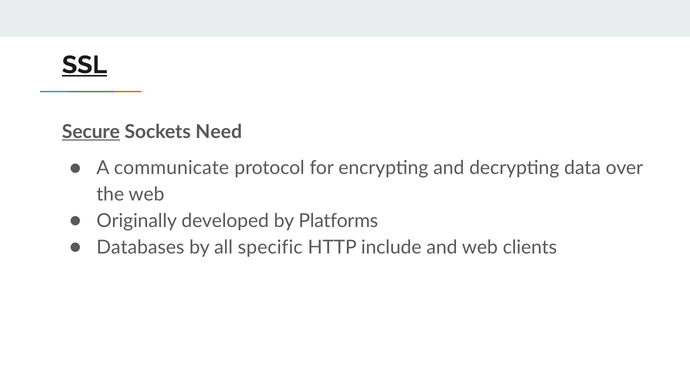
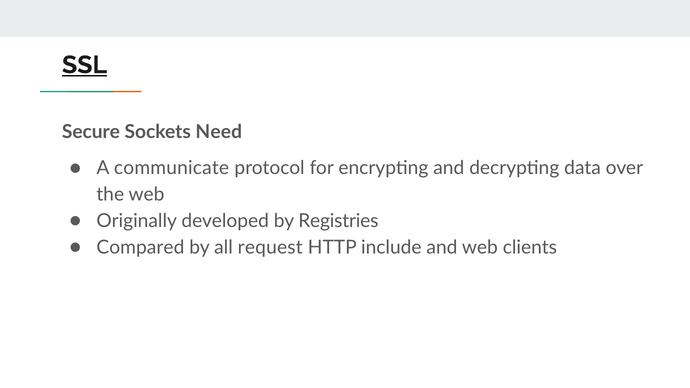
Secure underline: present -> none
Platforms: Platforms -> Registries
Databases: Databases -> Compared
specific: specific -> request
